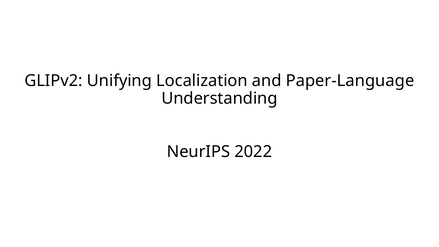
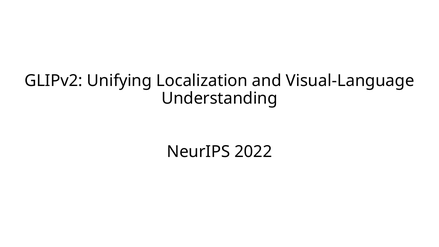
Paper-Language: Paper-Language -> Visual-Language
